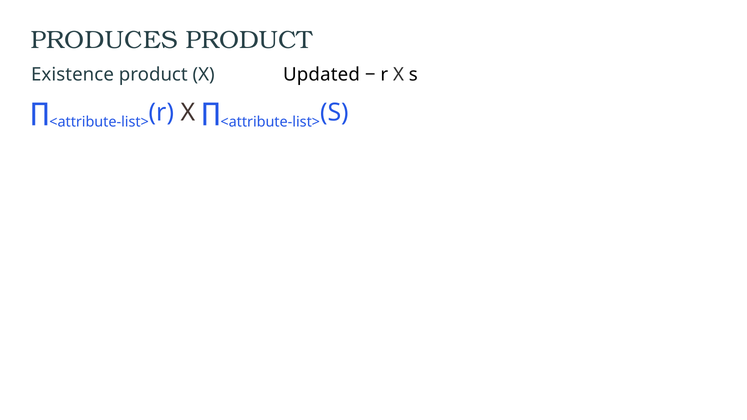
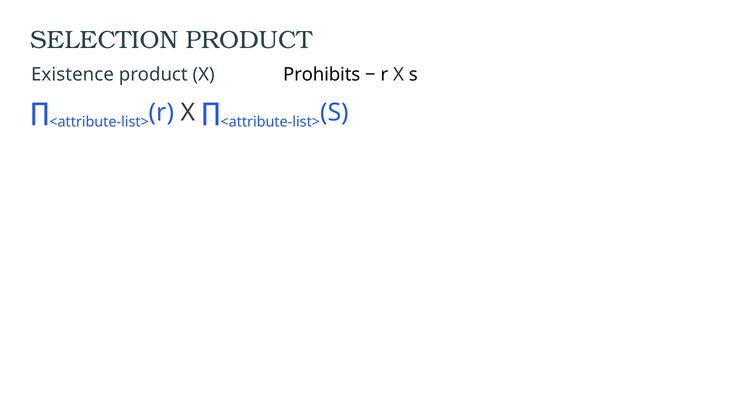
PRODUCES: PRODUCES -> SELECTION
Updated: Updated -> Prohibits
